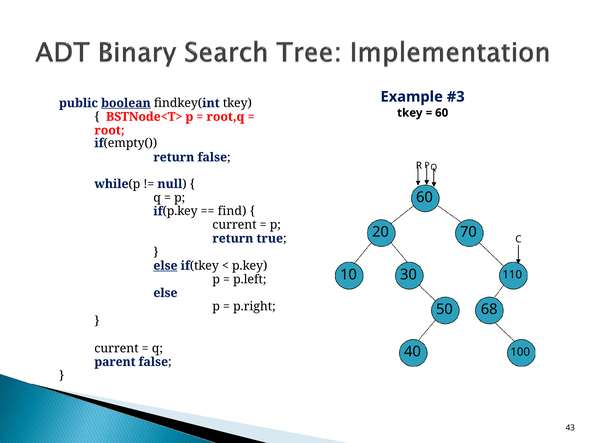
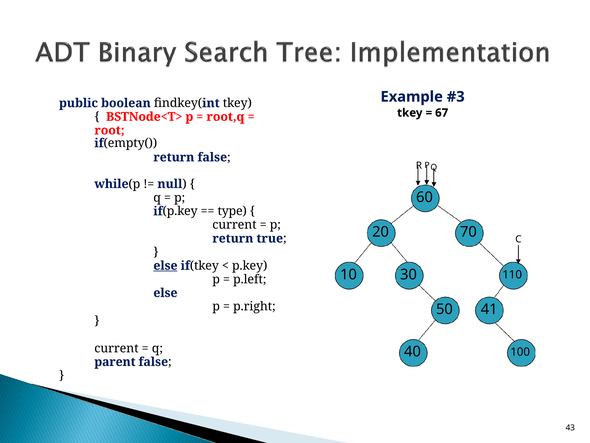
boolean underline: present -> none
60 at (442, 113): 60 -> 67
find: find -> type
68: 68 -> 41
